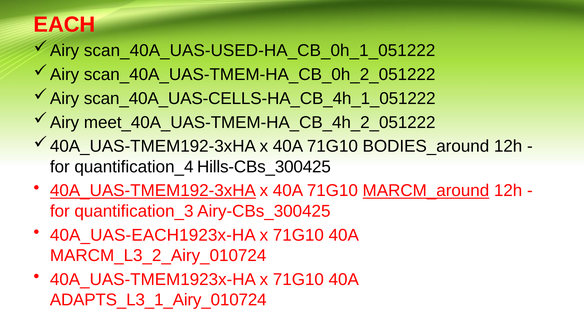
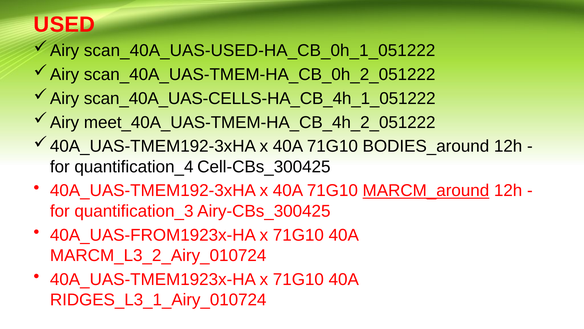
EACH: EACH -> USED
Hills-CBs_300425: Hills-CBs_300425 -> Cell-CBs_300425
40A_UAS-TMEM192-3xHA underline: present -> none
40A_UAS-EACH1923x-HA: 40A_UAS-EACH1923x-HA -> 40A_UAS-FROM1923x-HA
ADAPTS_L3_1_Airy_010724: ADAPTS_L3_1_Airy_010724 -> RIDGES_L3_1_Airy_010724
